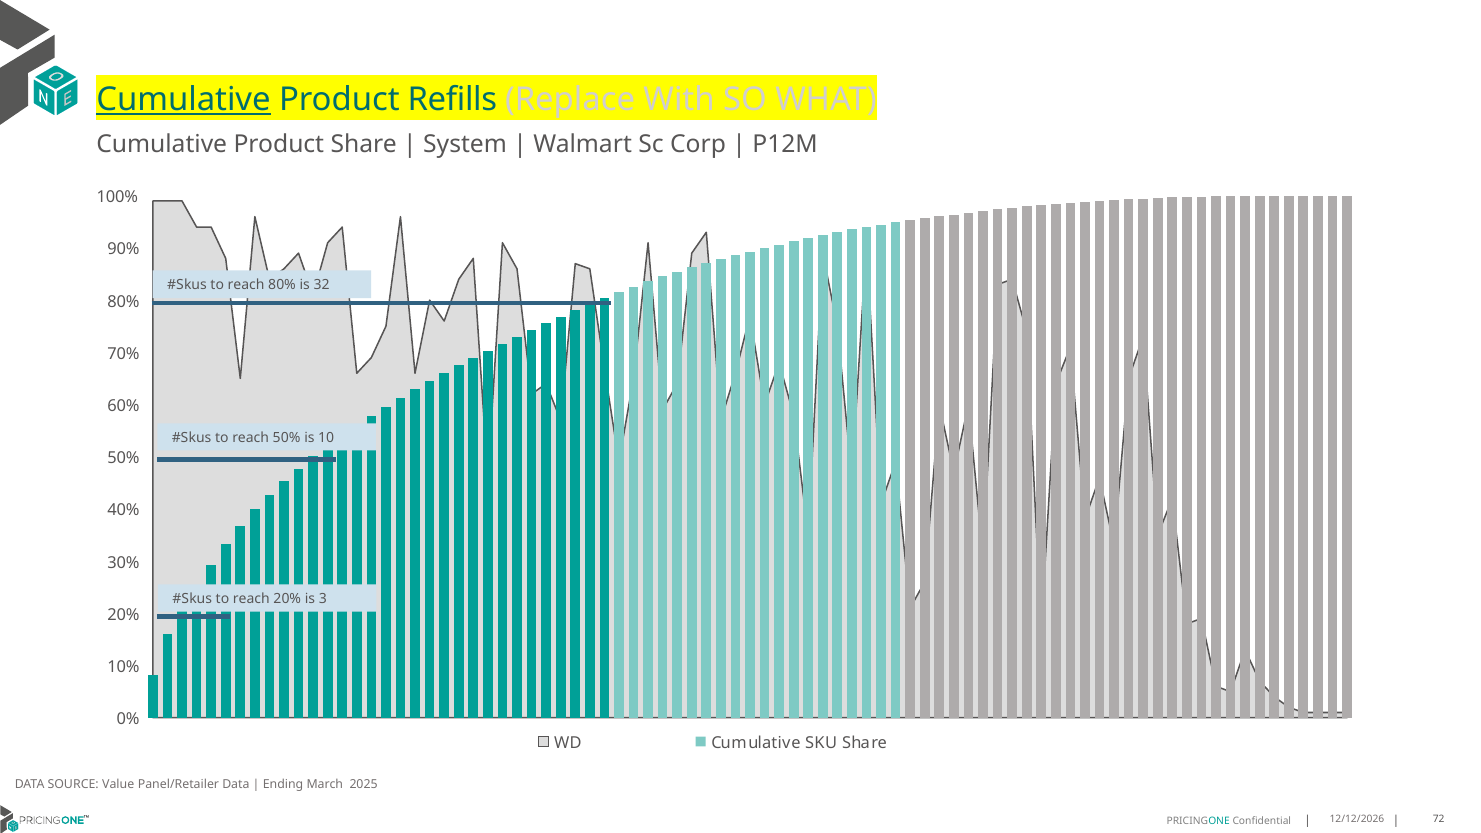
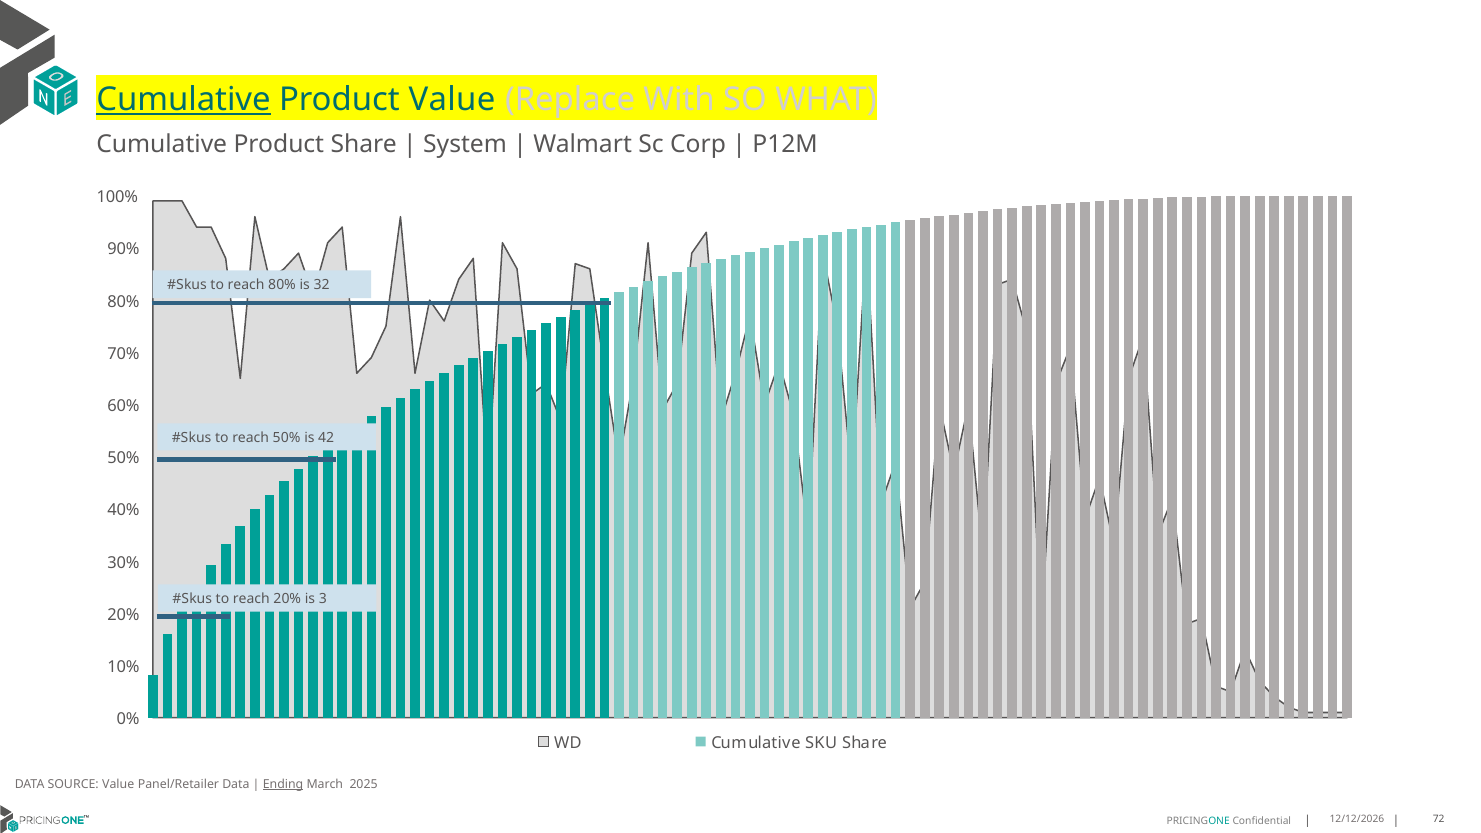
Product Refills: Refills -> Value
10: 10 -> 42
Ending underline: none -> present
